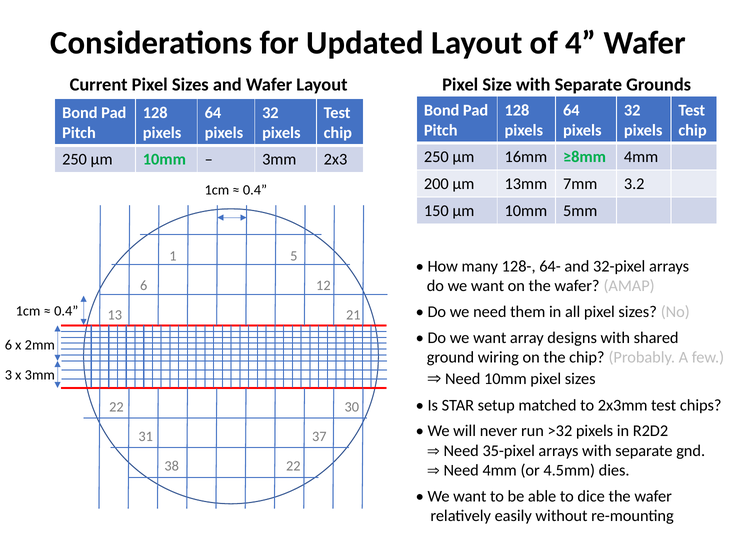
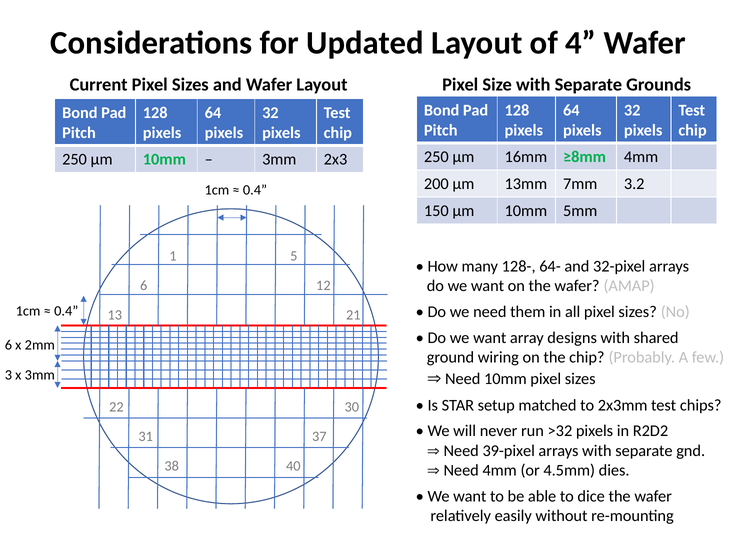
35-pixel: 35-pixel -> 39-pixel
38 22: 22 -> 40
